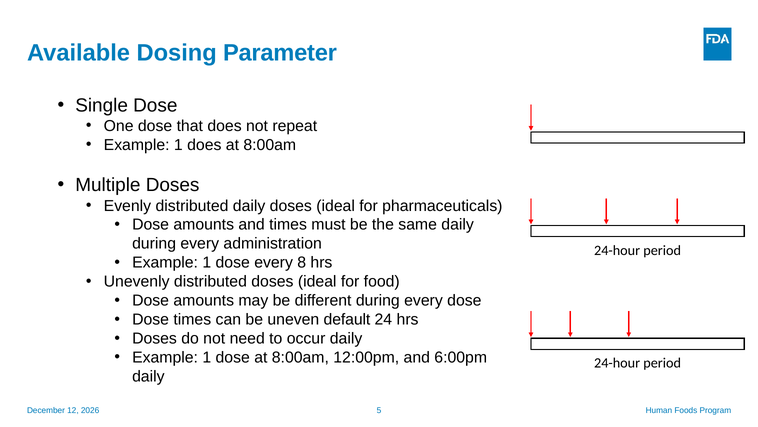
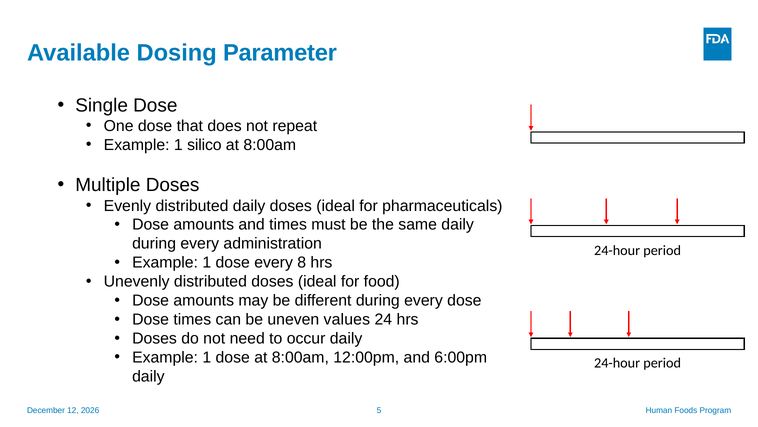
1 does: does -> silico
default: default -> values
